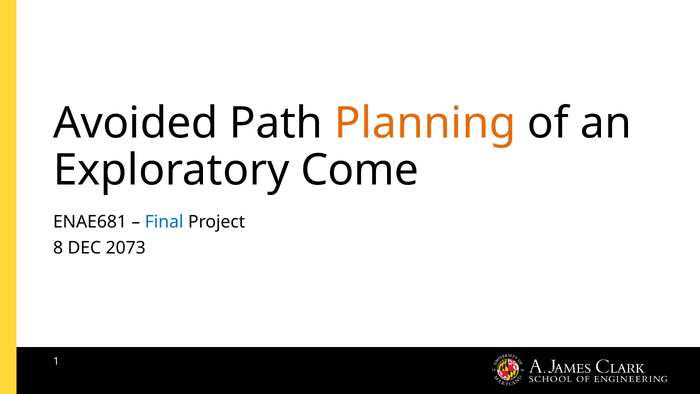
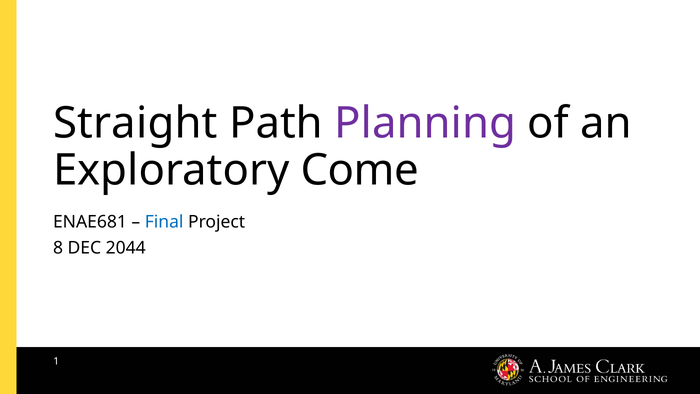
Avoided: Avoided -> Straight
Planning colour: orange -> purple
2073: 2073 -> 2044
